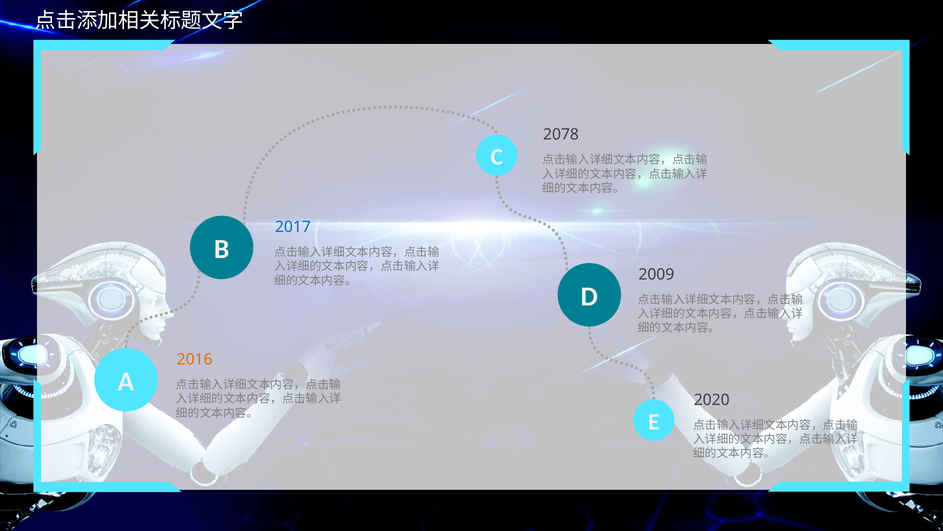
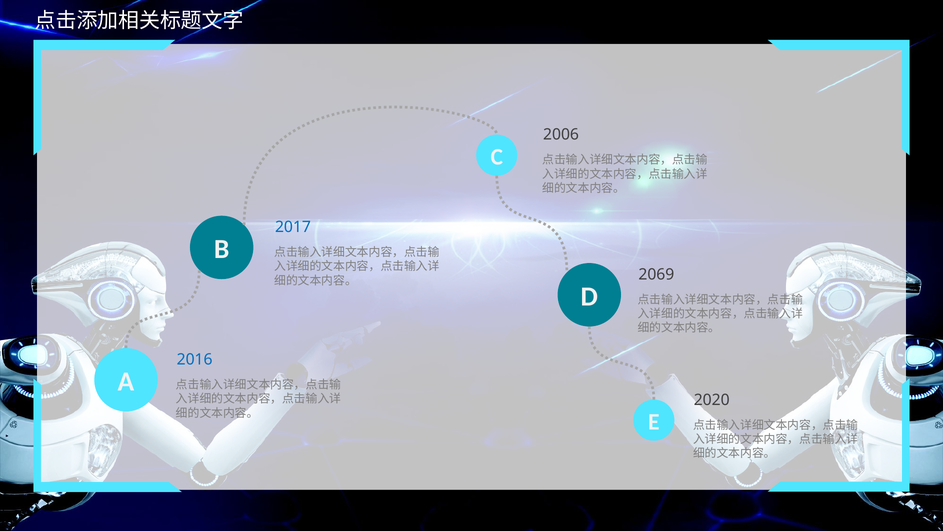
2078: 2078 -> 2006
2009: 2009 -> 2069
2016 colour: orange -> blue
